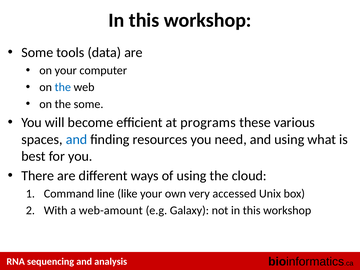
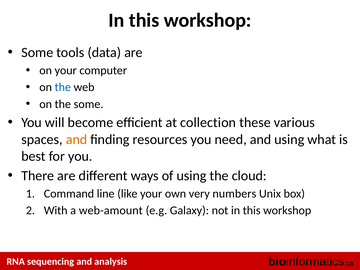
programs: programs -> collection
and at (77, 139) colour: blue -> orange
accessed: accessed -> numbers
